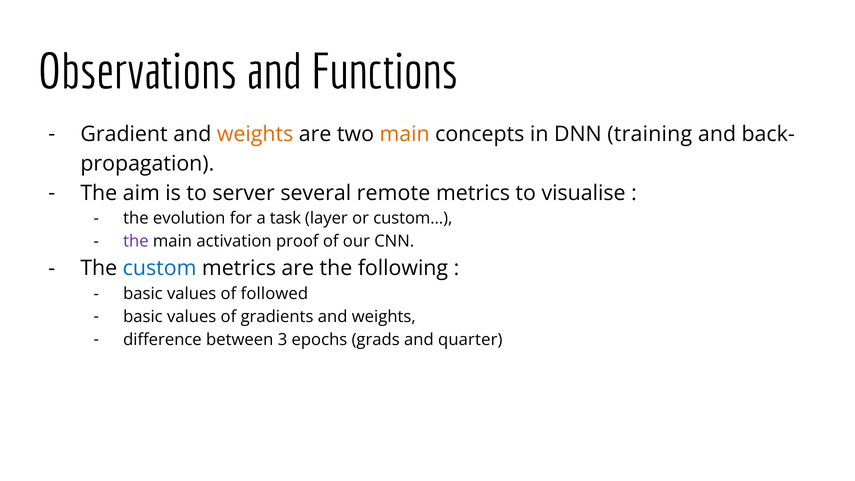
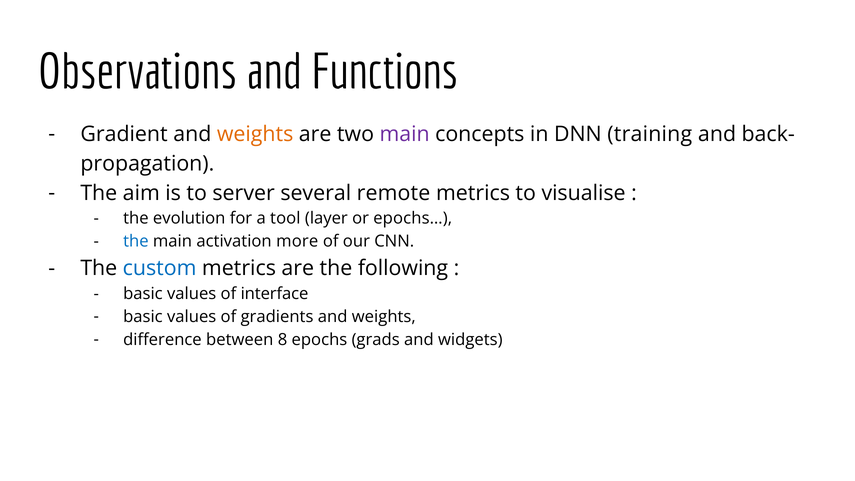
main at (405, 134) colour: orange -> purple
task: task -> tool
custom…: custom… -> epochs…
the at (136, 241) colour: purple -> blue
proof: proof -> more
followed: followed -> interface
3: 3 -> 8
quarter: quarter -> widgets
